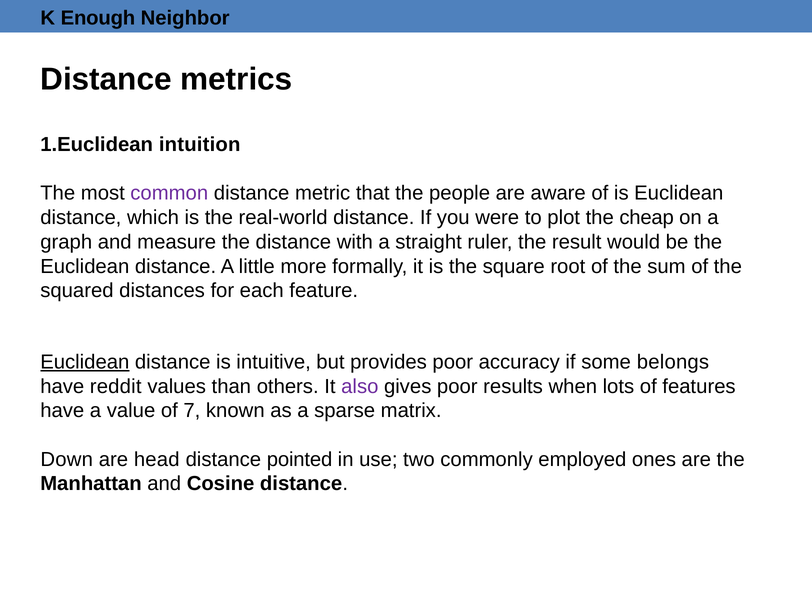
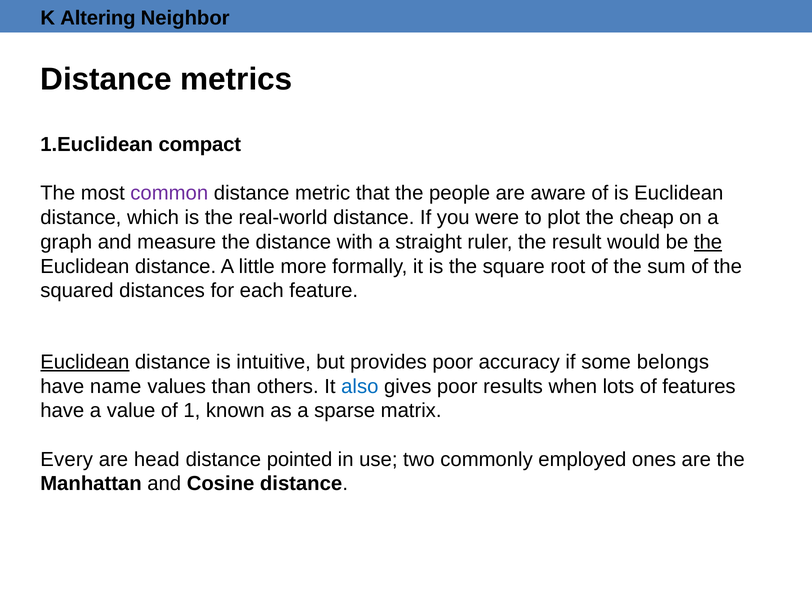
Enough: Enough -> Altering
intuition: intuition -> compact
the at (708, 242) underline: none -> present
reddit: reddit -> name
also colour: purple -> blue
7: 7 -> 1
Down: Down -> Every
